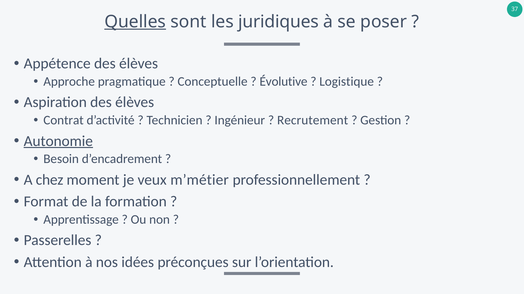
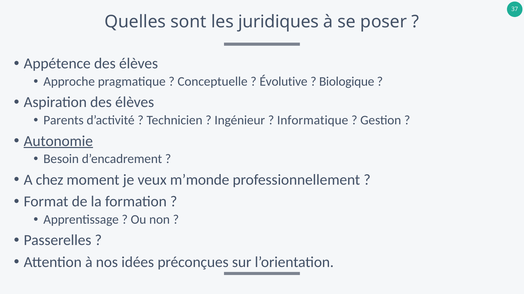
Quelles underline: present -> none
Logistique: Logistique -> Biologique
Contrat: Contrat -> Parents
Recrutement: Recrutement -> Informatique
m’métier: m’métier -> m’monde
